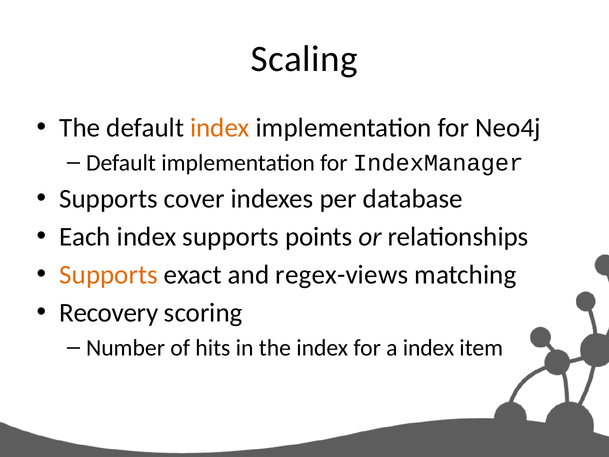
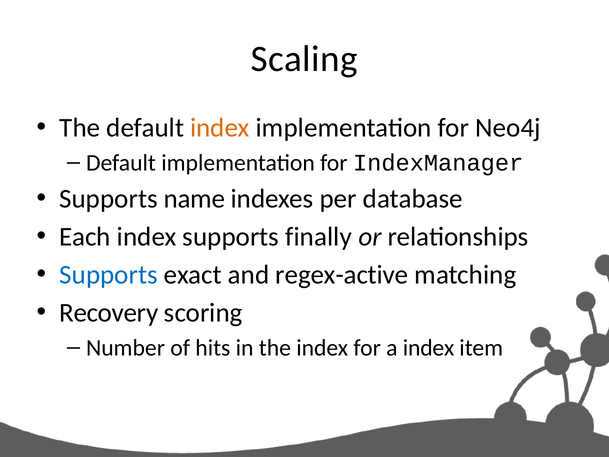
cover: cover -> name
points: points -> finally
Supports at (109, 275) colour: orange -> blue
regex-views: regex-views -> regex-active
